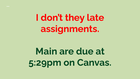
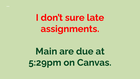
they: they -> sure
